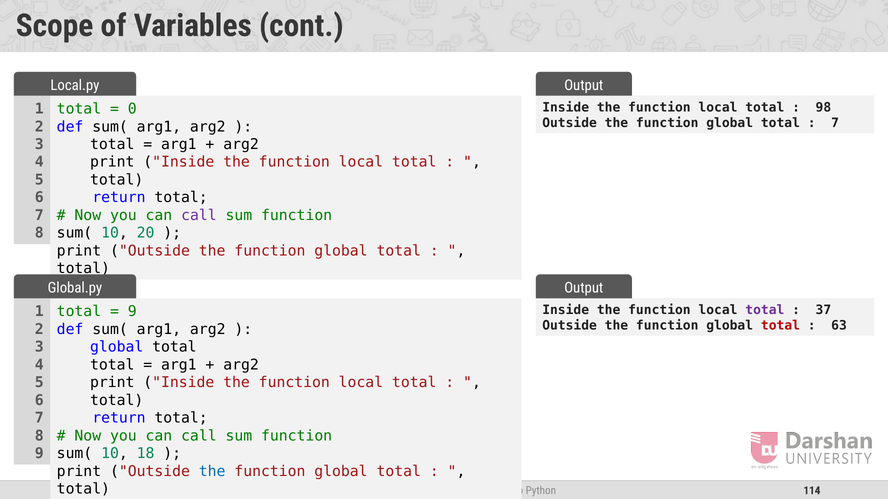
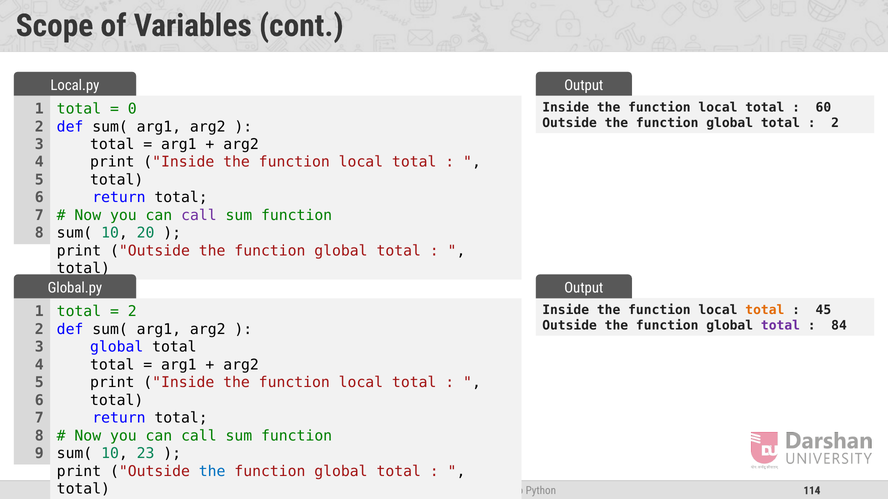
98: 98 -> 60
7 at (835, 123): 7 -> 2
total at (765, 310) colour: purple -> orange
37: 37 -> 45
9 at (132, 312): 9 -> 2
total at (780, 326) colour: red -> purple
63: 63 -> 84
18: 18 -> 23
